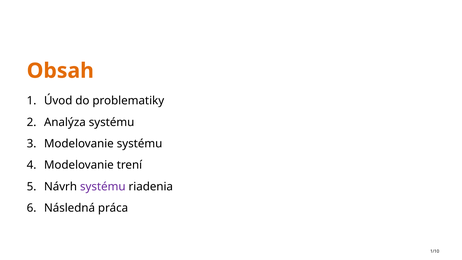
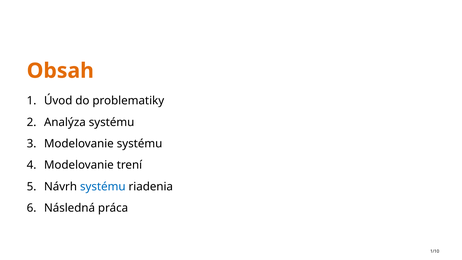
systému at (103, 186) colour: purple -> blue
